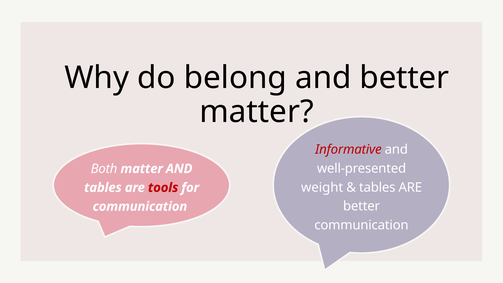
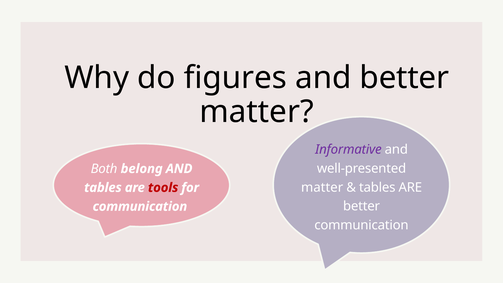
belong: belong -> figures
Informative colour: red -> purple
Both matter: matter -> belong
weight at (322, 187): weight -> matter
